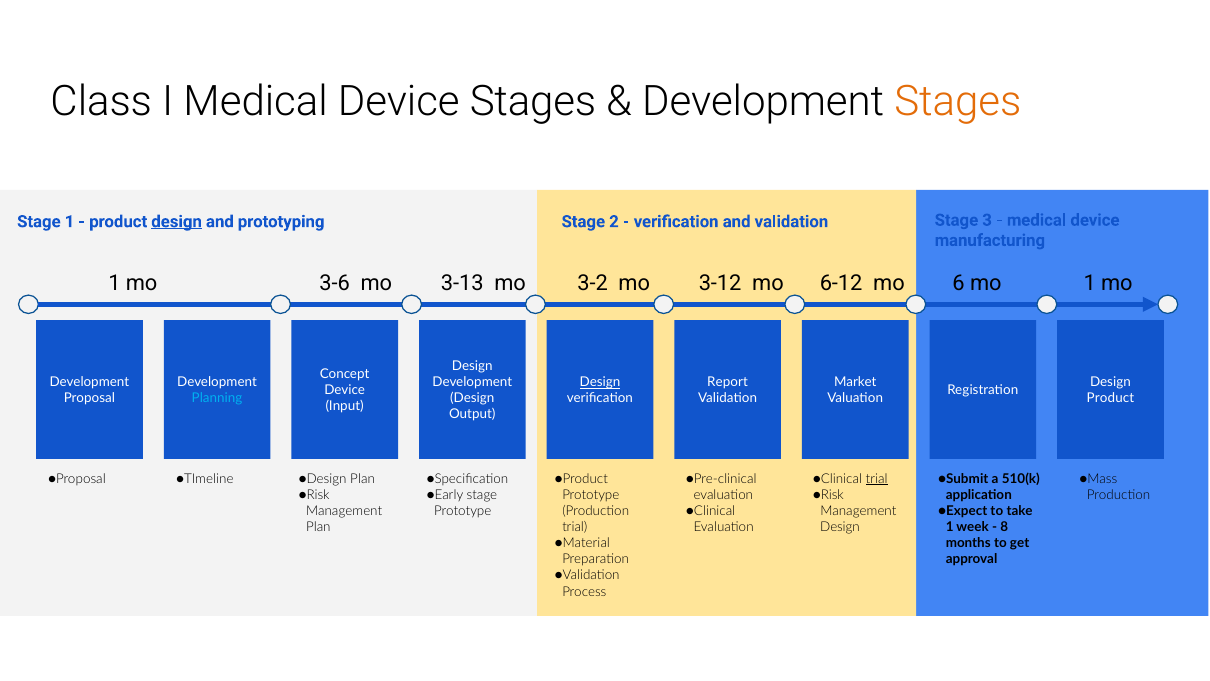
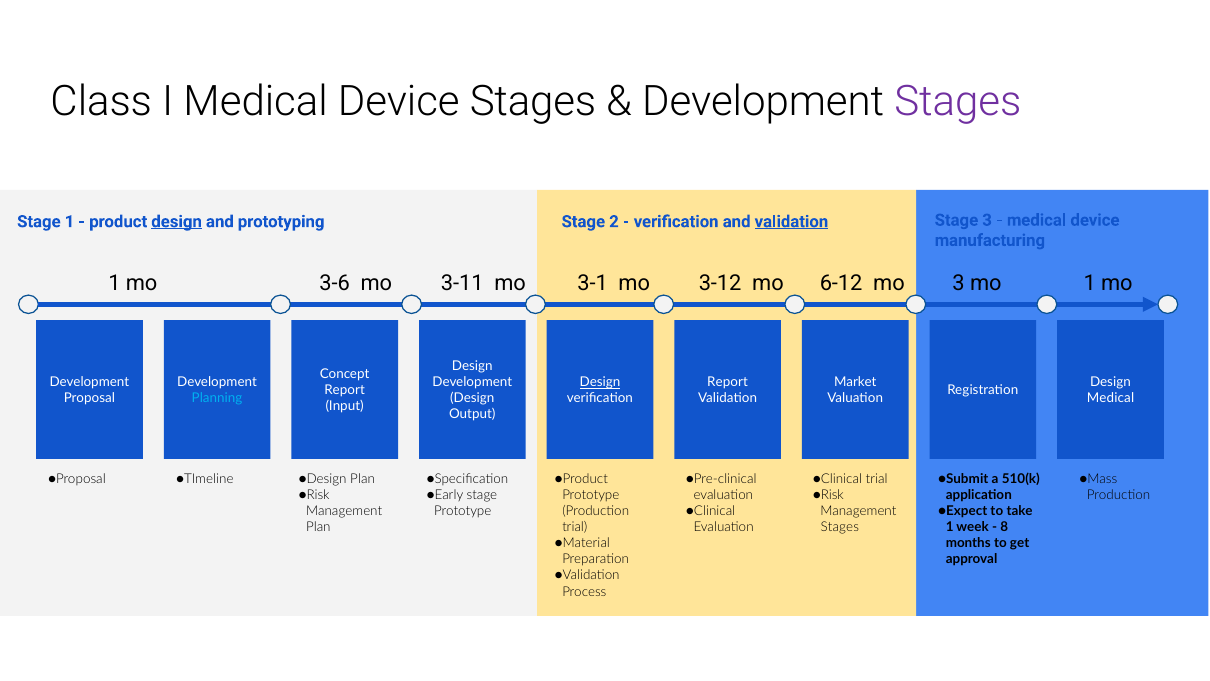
Stages at (958, 101) colour: orange -> purple
validation at (791, 222) underline: none -> present
3-13: 3-13 -> 3-11
3-2: 3-2 -> 3-1
mo 6: 6 -> 3
Device at (345, 390): Device -> Report
Product at (1110, 398): Product -> Medical
trial at (877, 479) underline: present -> none
Design at (840, 527): Design -> Stages
